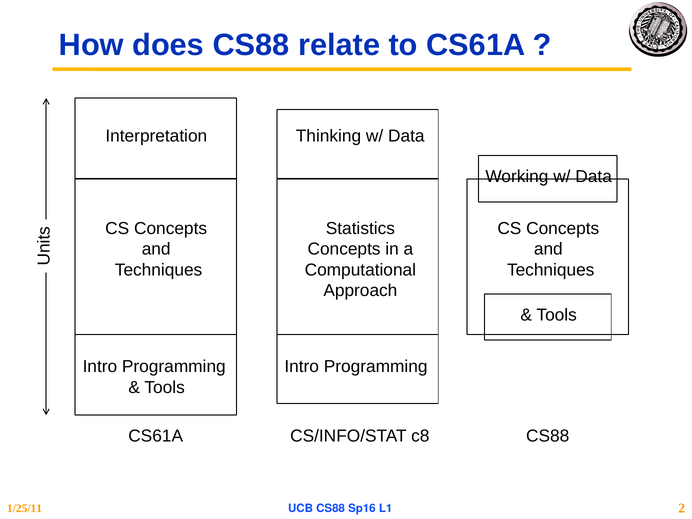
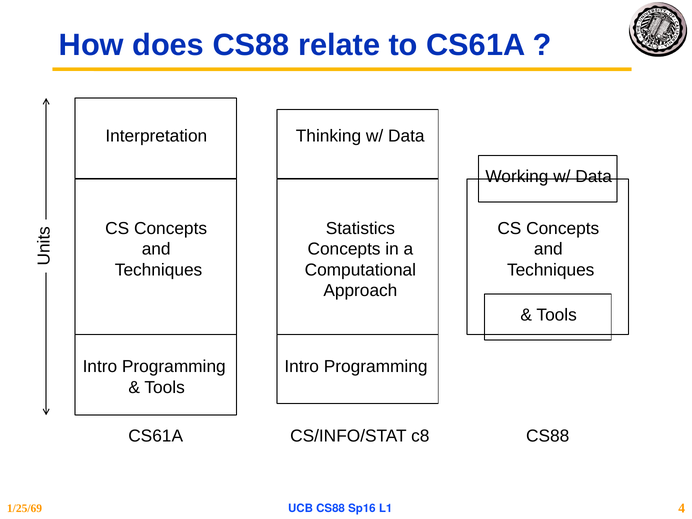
1/25/11: 1/25/11 -> 1/25/69
2: 2 -> 4
